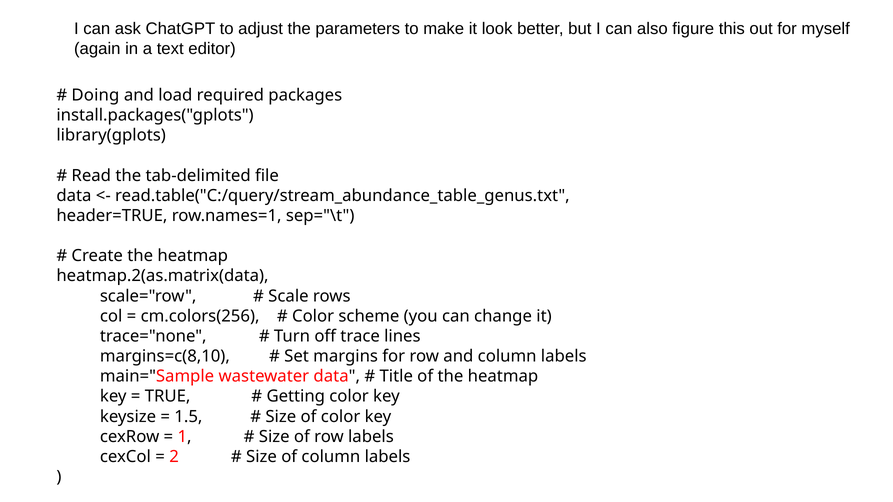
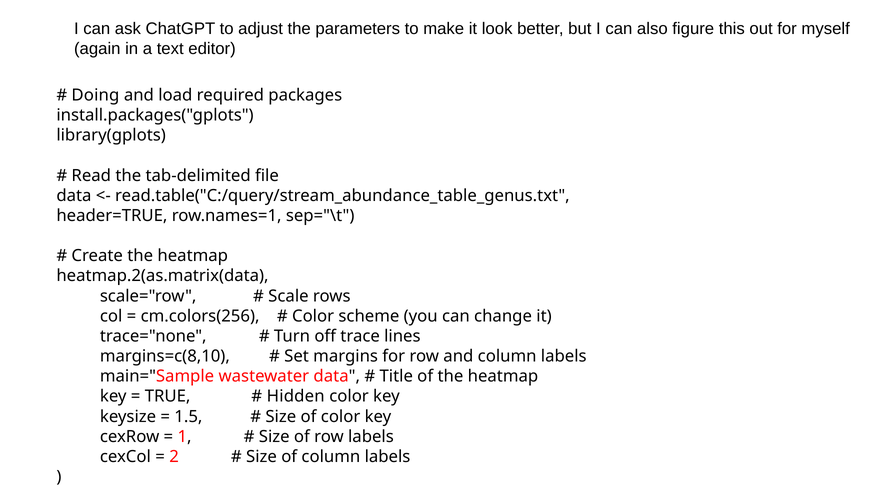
Getting: Getting -> Hidden
